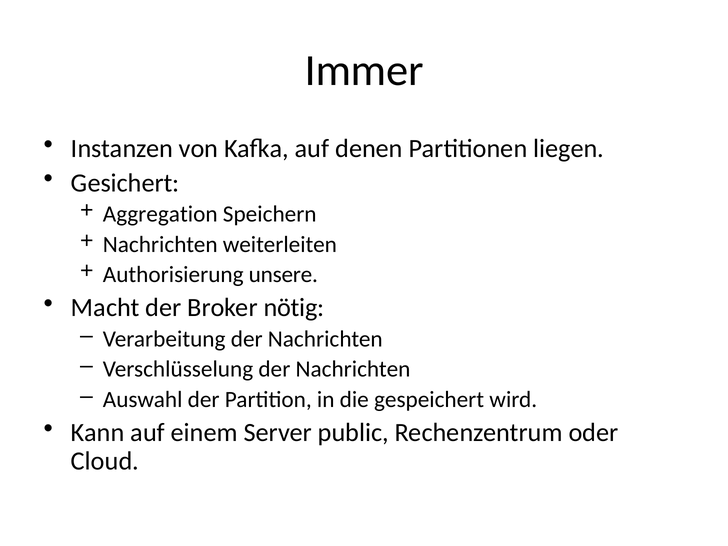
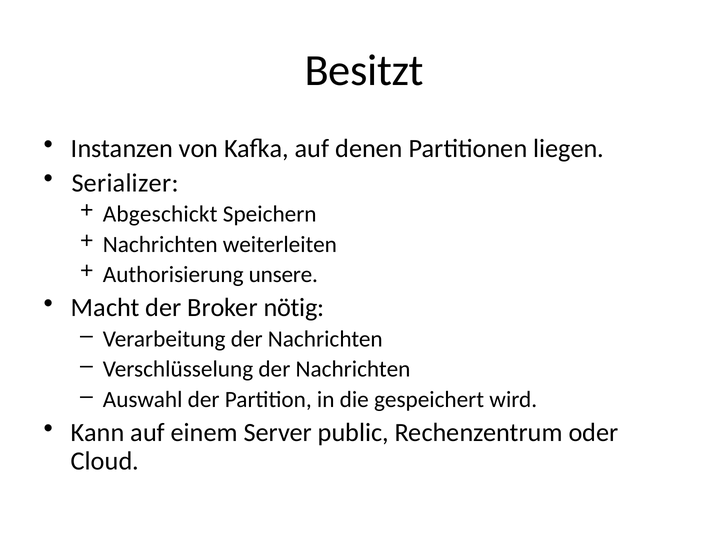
Immer: Immer -> Besitzt
Gesichert: Gesichert -> Serializer
Aggregation: Aggregation -> Abgeschickt
